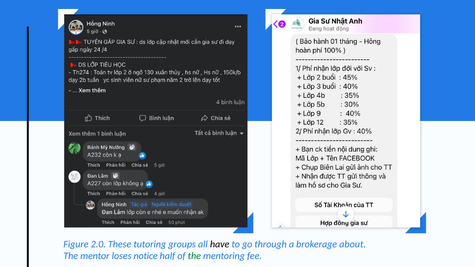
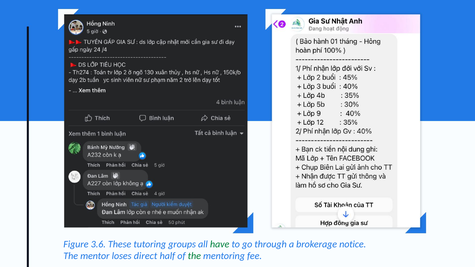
2.0: 2.0 -> 3.6
have colour: black -> green
about: about -> notice
notice: notice -> direct
